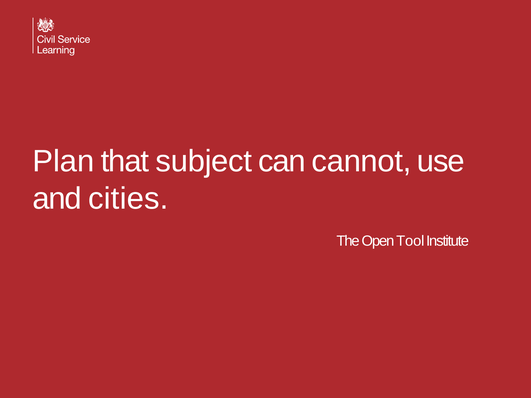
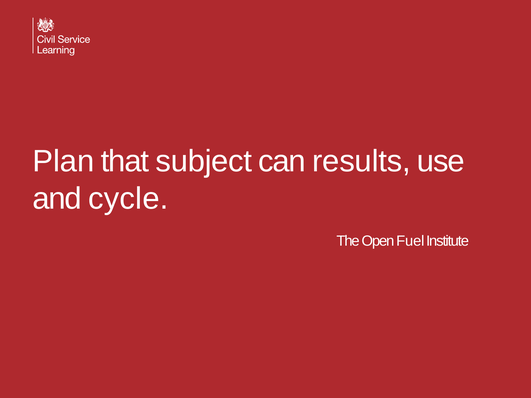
cannot: cannot -> results
cities: cities -> cycle
Tool: Tool -> Fuel
